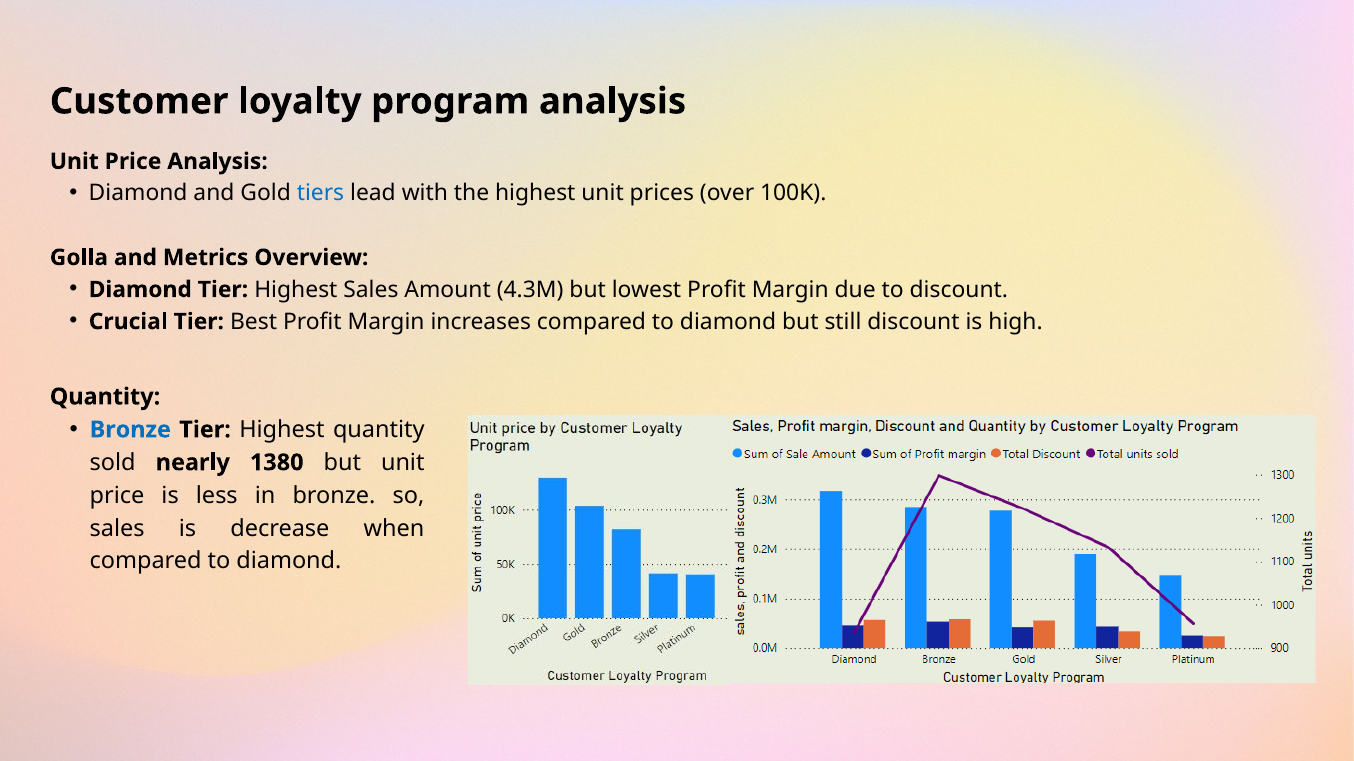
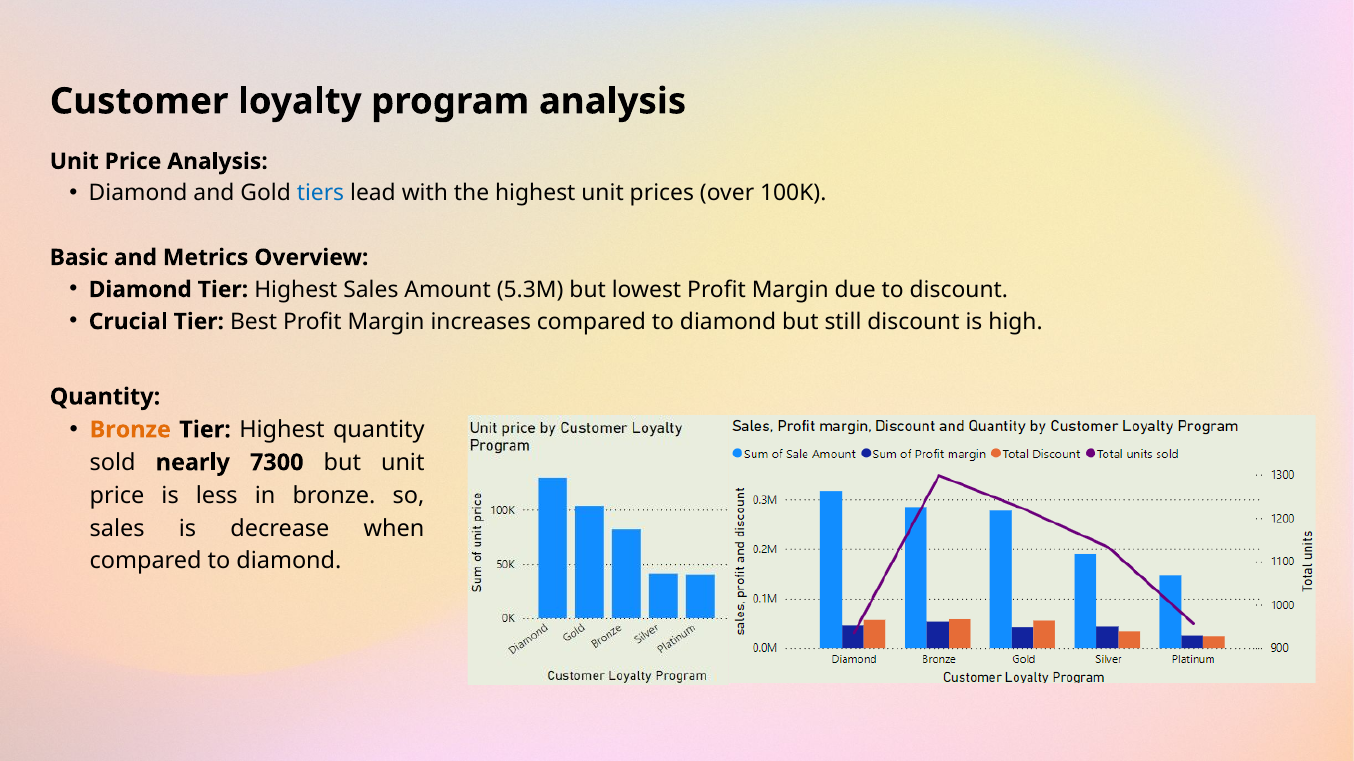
Golla: Golla -> Basic
4.3M: 4.3M -> 5.3M
Bronze at (130, 430) colour: blue -> orange
1380: 1380 -> 7300
